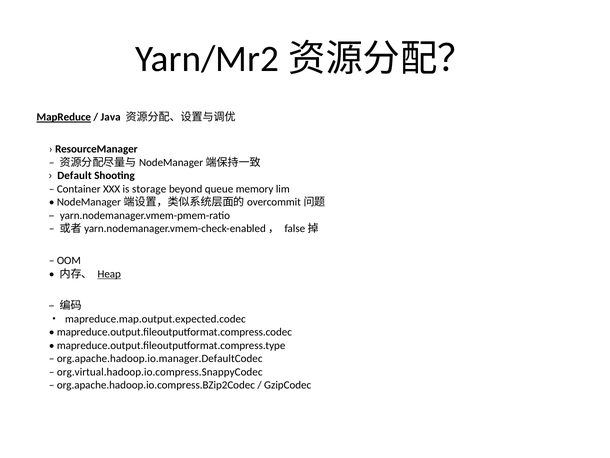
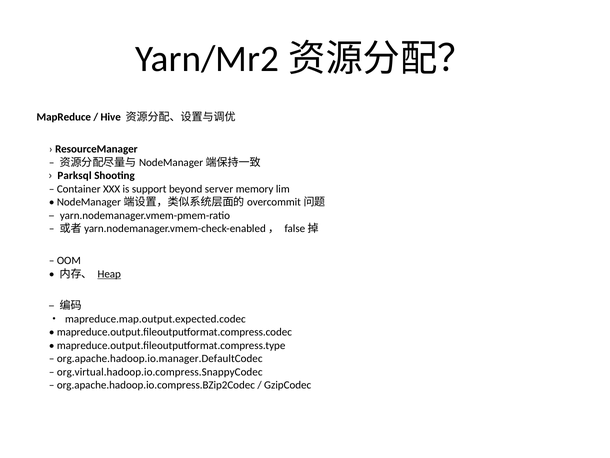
MapReduce underline: present -> none
Java: Java -> Hive
Default: Default -> Parksql
storage: storage -> support
queue: queue -> server
